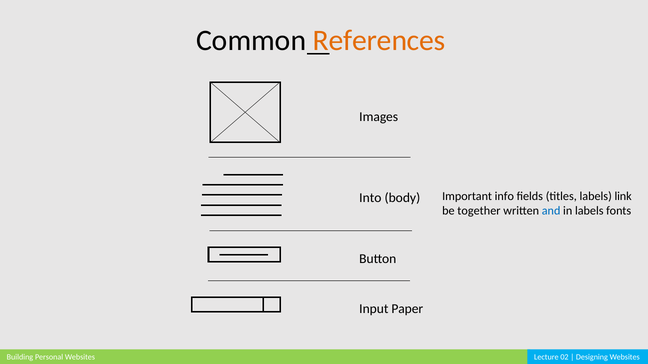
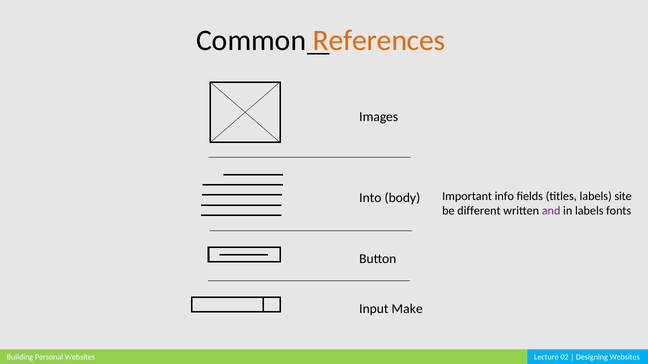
link: link -> site
together: together -> different
and colour: blue -> purple
Paper: Paper -> Make
